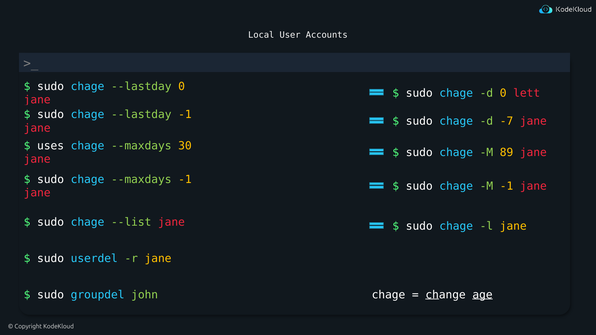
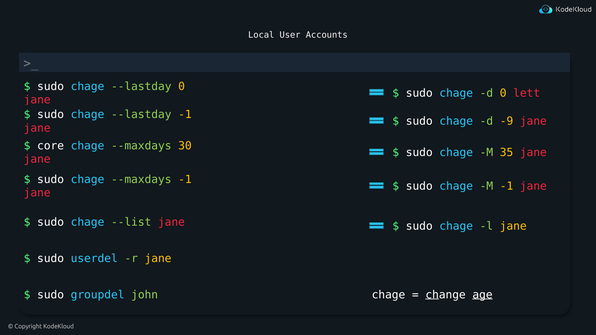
-7: -7 -> -9
uses: uses -> core
89: 89 -> 35
